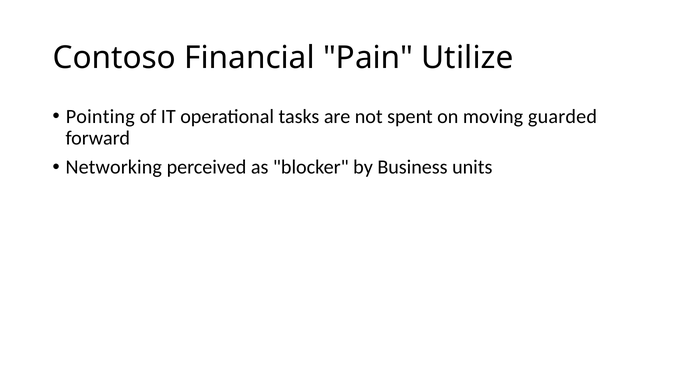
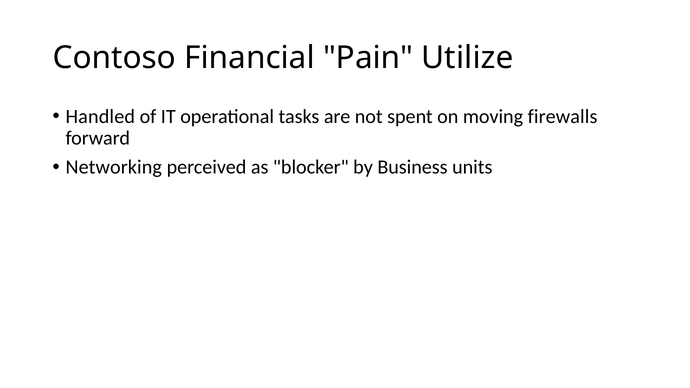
Pointing: Pointing -> Handled
guarded: guarded -> firewalls
